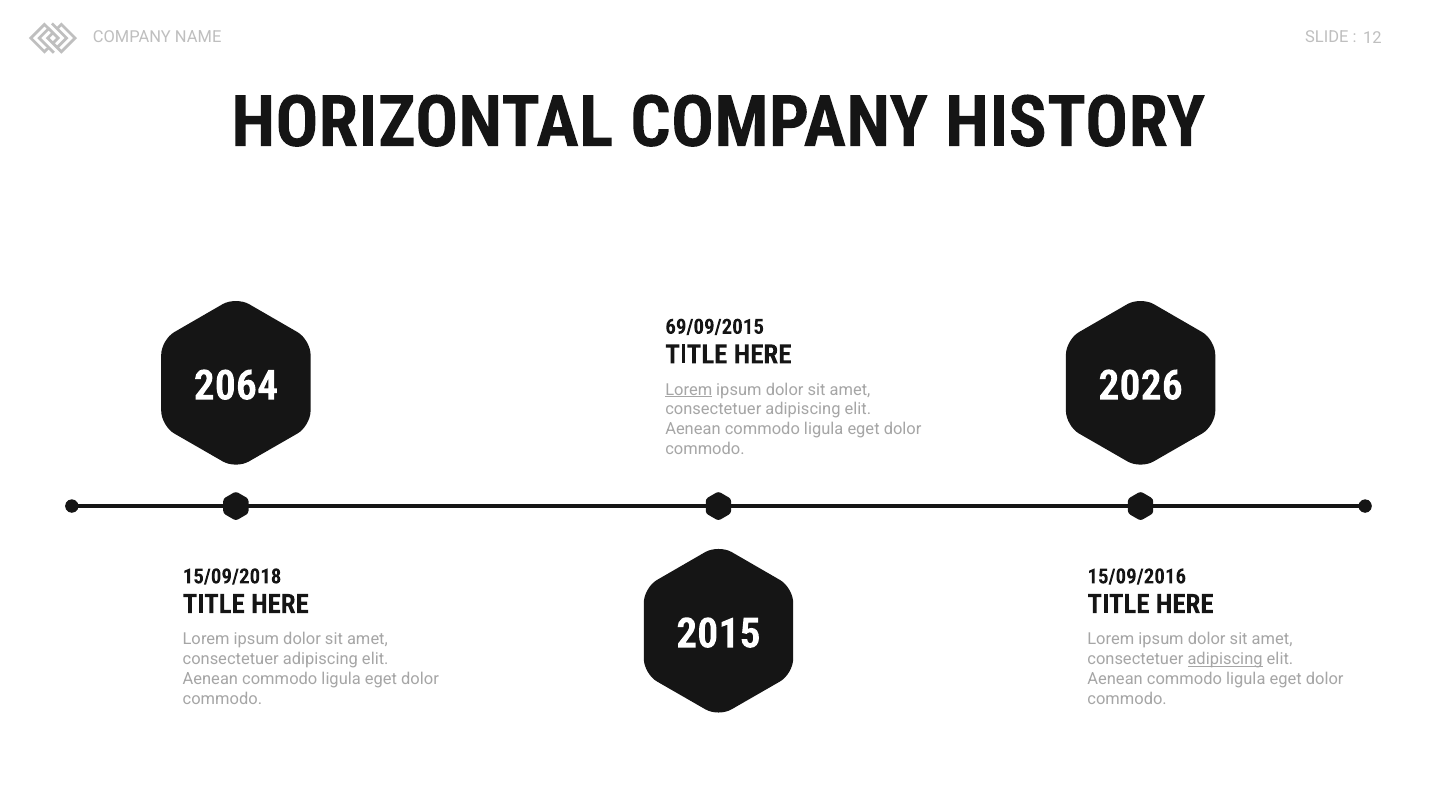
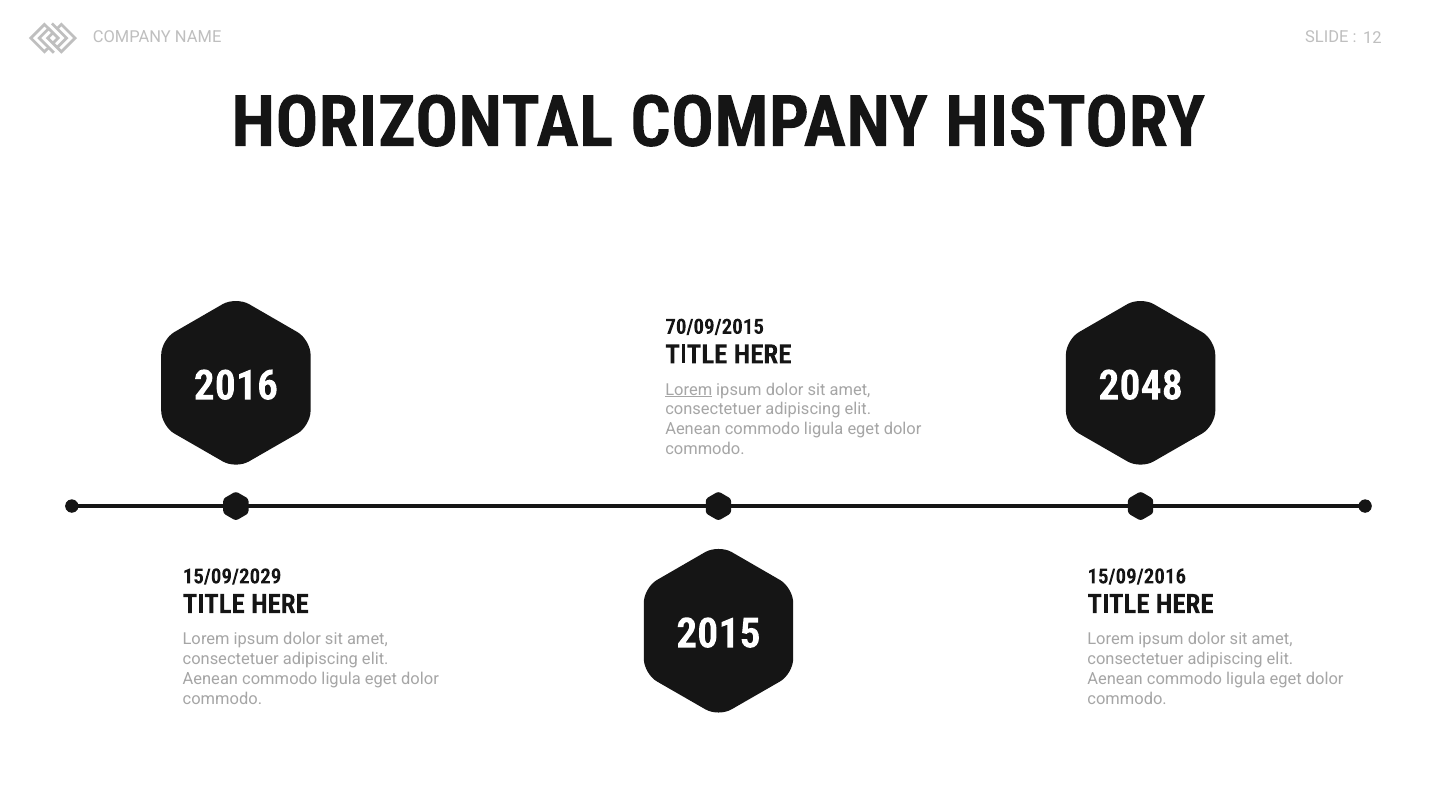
69/09/2015: 69/09/2015 -> 70/09/2015
2064: 2064 -> 2016
2026: 2026 -> 2048
15/09/2018: 15/09/2018 -> 15/09/2029
adipiscing at (1225, 659) underline: present -> none
